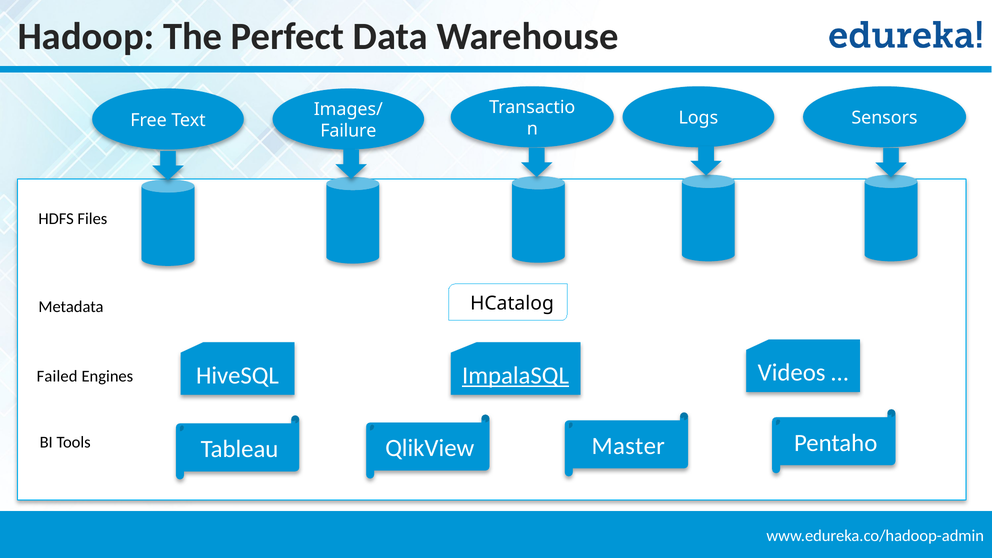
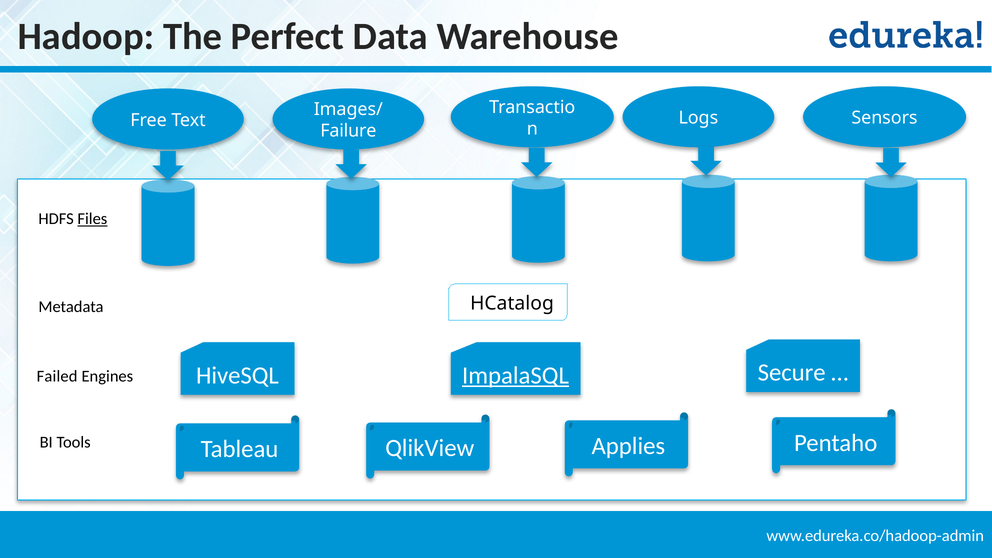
Files underline: none -> present
Videos: Videos -> Secure
Master: Master -> Applies
